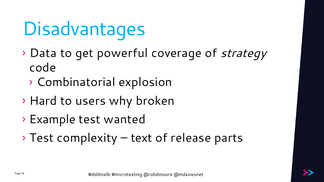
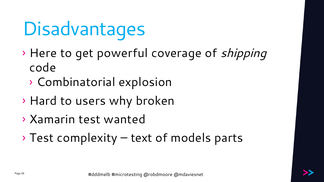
Data: Data -> Here
strategy: strategy -> shipping
Example: Example -> Xamarin
release: release -> models
